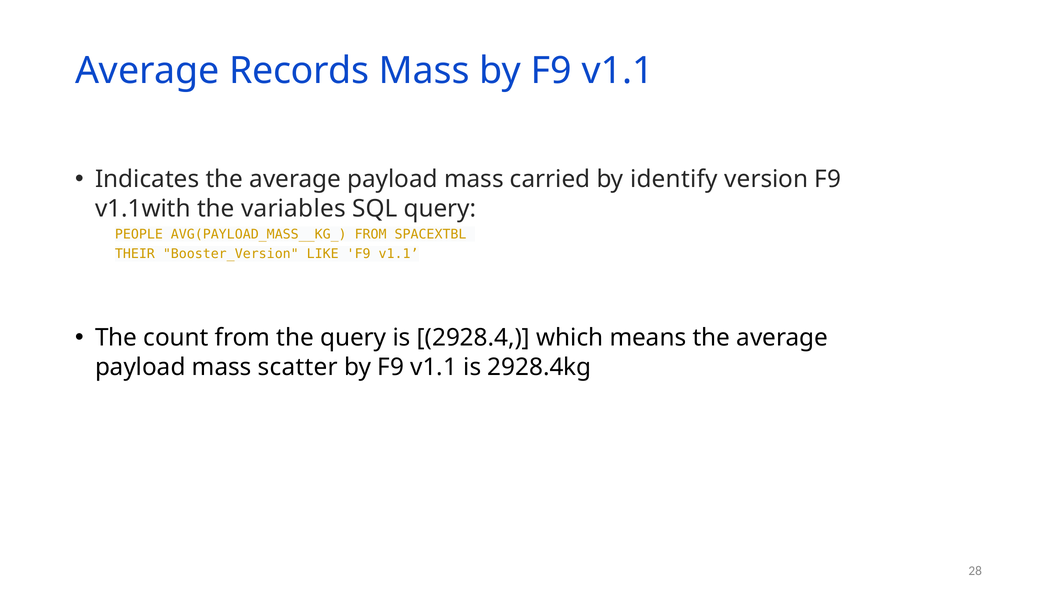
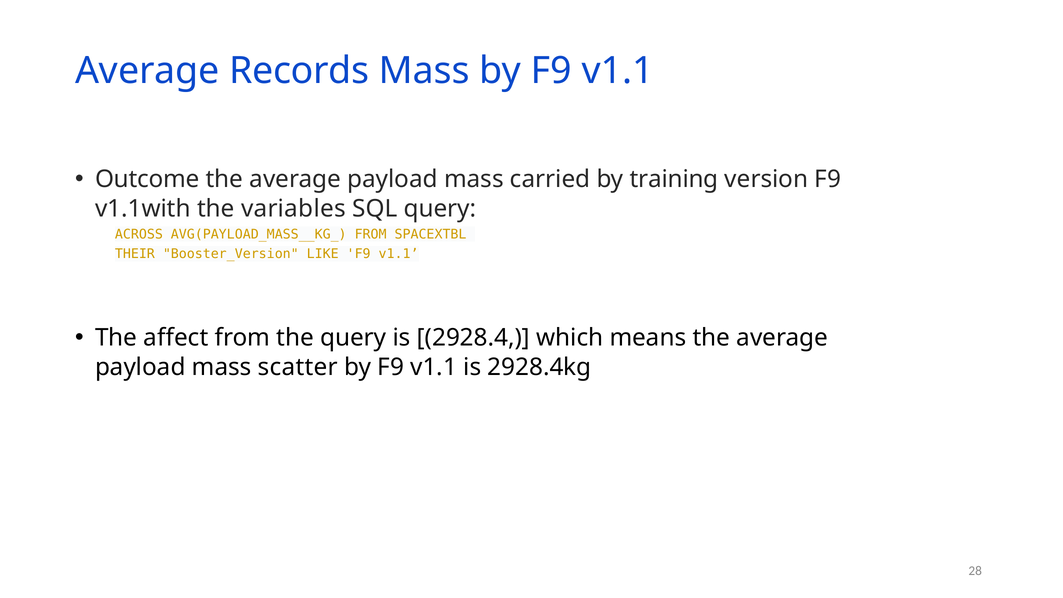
Indicates: Indicates -> Outcome
identify: identify -> training
PEOPLE: PEOPLE -> ACROSS
count: count -> affect
